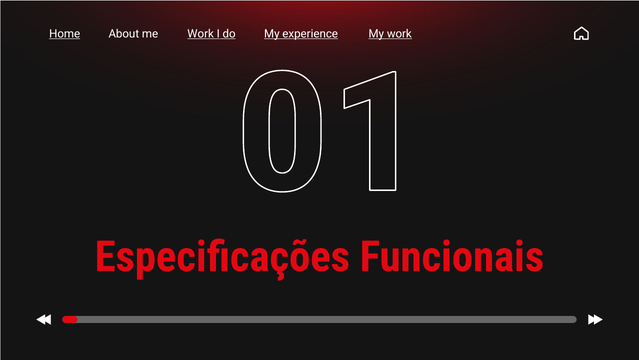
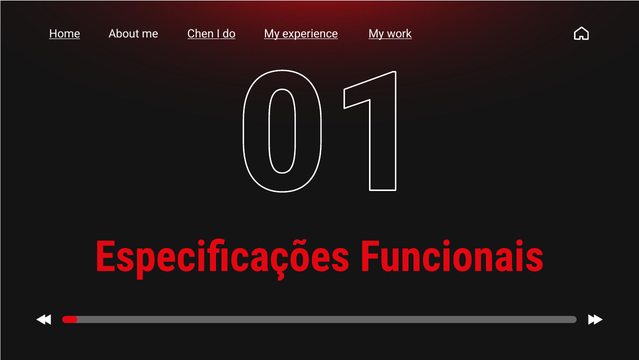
me Work: Work -> Chen
